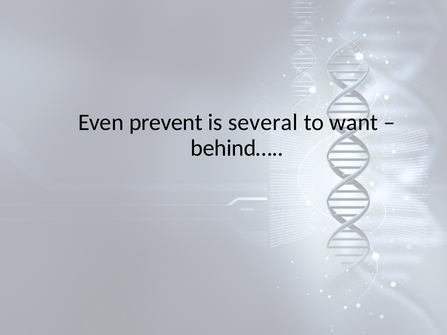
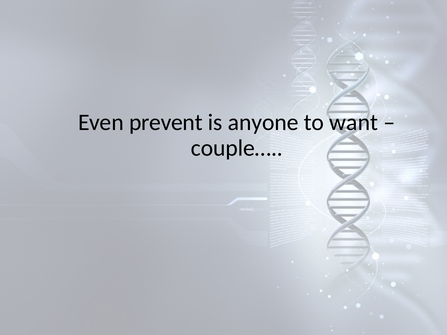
several: several -> anyone
behind…: behind… -> couple…
